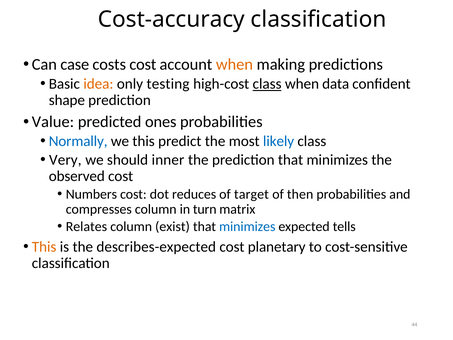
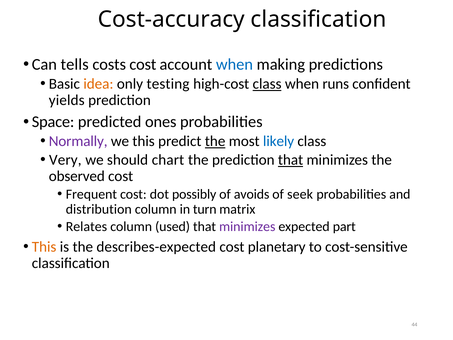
case: case -> tells
when at (234, 64) colour: orange -> blue
data: data -> runs
shape: shape -> yields
Value: Value -> Space
Normally colour: blue -> purple
the at (215, 141) underline: none -> present
inner: inner -> chart
that at (291, 160) underline: none -> present
Numbers: Numbers -> Frequent
reduces: reduces -> possibly
target: target -> avoids
then: then -> seek
compresses: compresses -> distribution
exist: exist -> used
minimizes at (247, 226) colour: blue -> purple
tells: tells -> part
